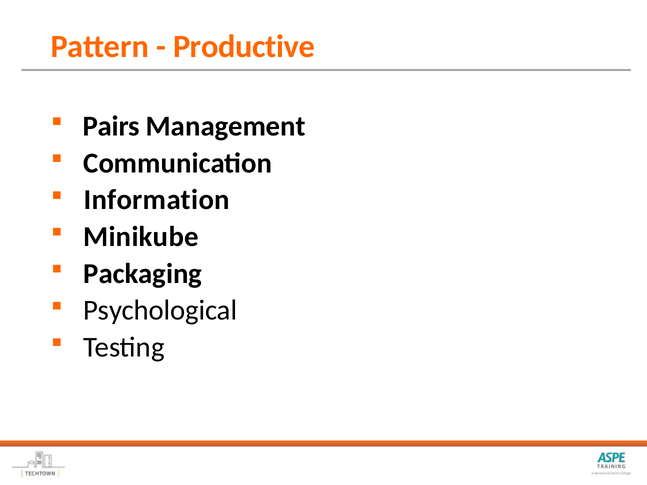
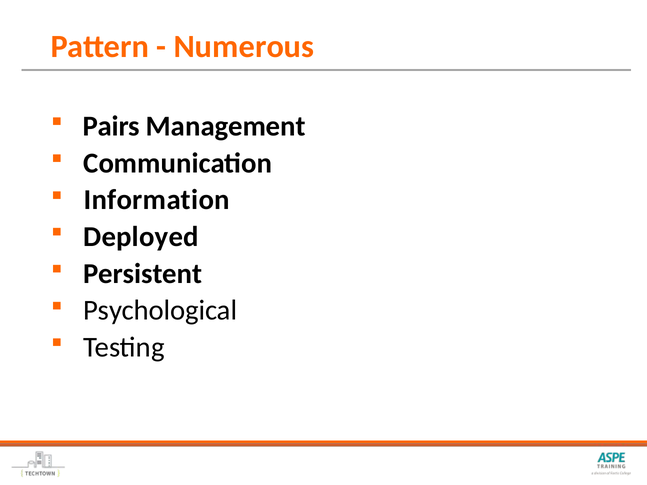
Productive: Productive -> Numerous
Minikube: Minikube -> Deployed
Packaging: Packaging -> Persistent
